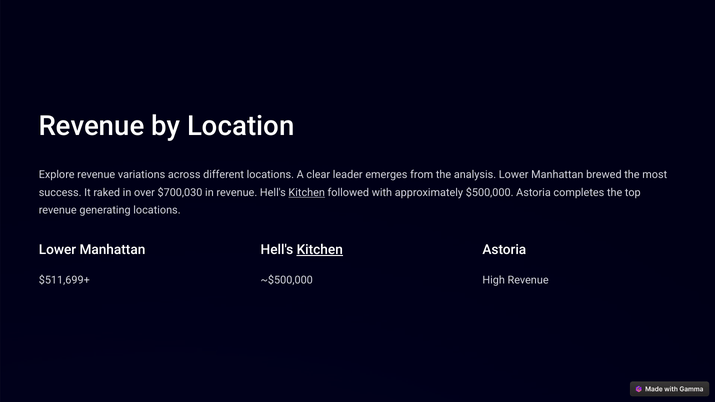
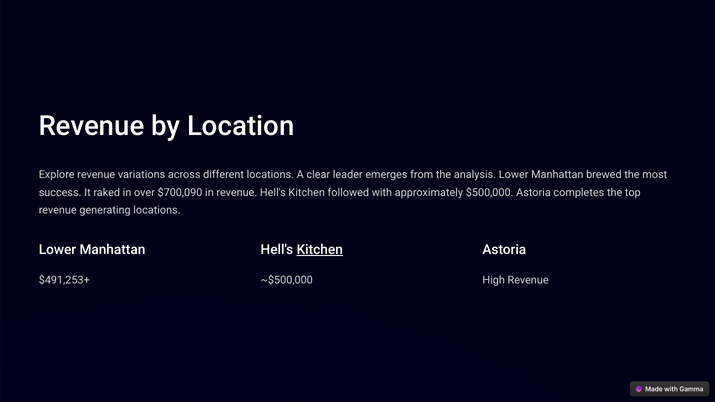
$700,030: $700,030 -> $700,090
Kitchen at (307, 193) underline: present -> none
$511,699+: $511,699+ -> $491,253+
